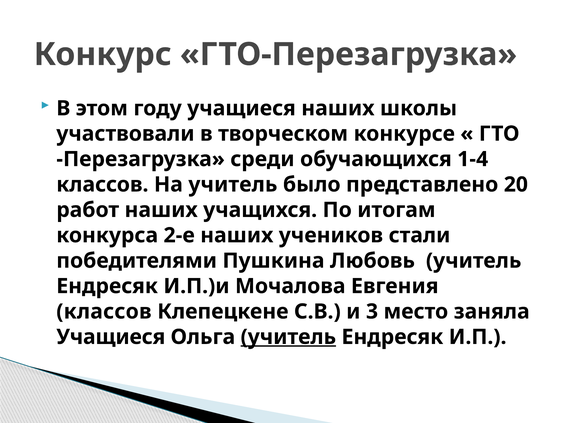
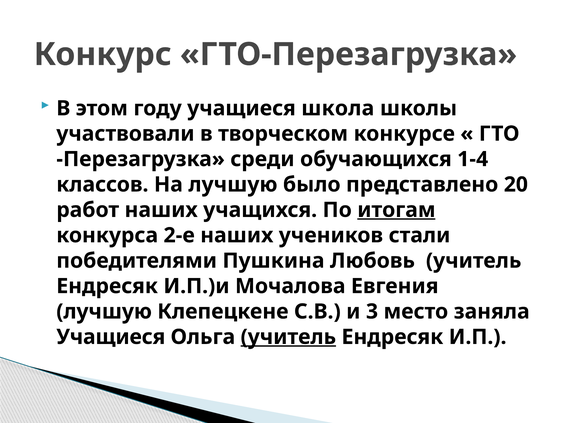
учащиеся наших: наших -> школа
На учитель: учитель -> лучшую
итогам underline: none -> present
классов at (104, 312): классов -> лучшую
